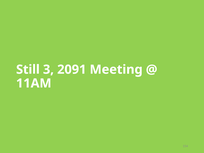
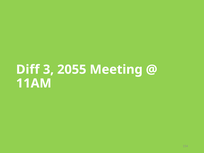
Still: Still -> Diff
2091: 2091 -> 2055
